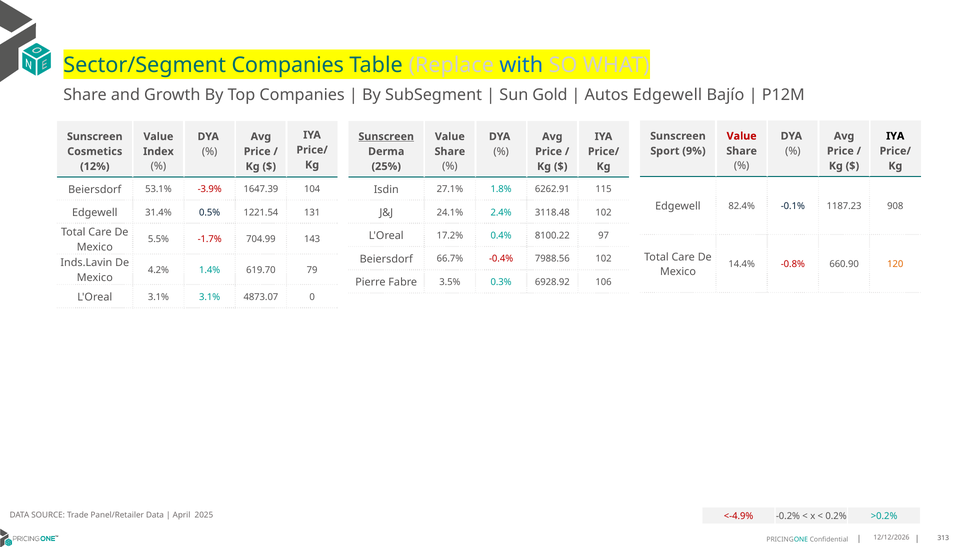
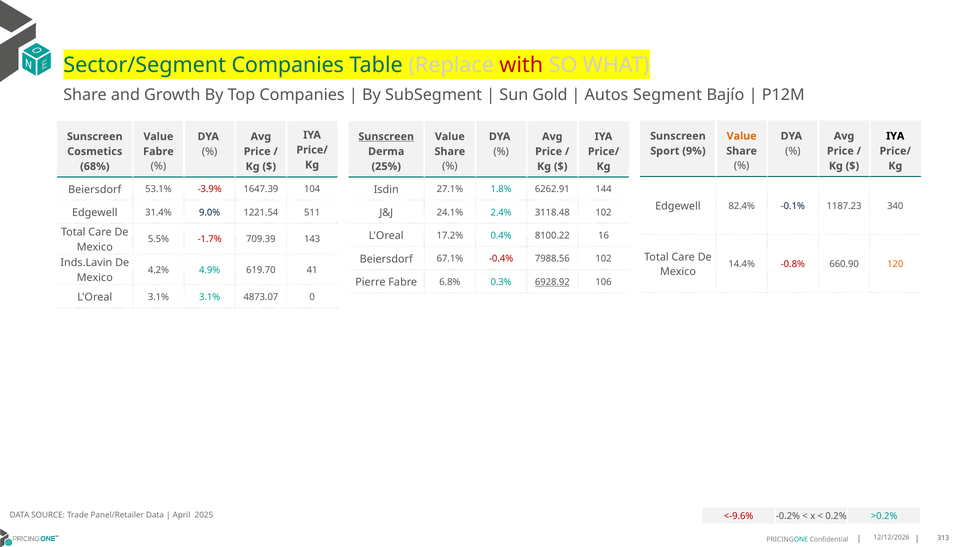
with colour: blue -> red
Autos Edgewell: Edgewell -> Segment
Value at (742, 136) colour: red -> orange
Index at (158, 152): Index -> Fabre
12%: 12% -> 68%
115: 115 -> 144
908: 908 -> 340
0.5%: 0.5% -> 9.0%
131: 131 -> 511
97: 97 -> 16
704.99: 704.99 -> 709.39
66.7%: 66.7% -> 67.1%
1.4%: 1.4% -> 4.9%
79: 79 -> 41
3.5%: 3.5% -> 6.8%
6928.92 underline: none -> present
<-4.9%: <-4.9% -> <-9.6%
